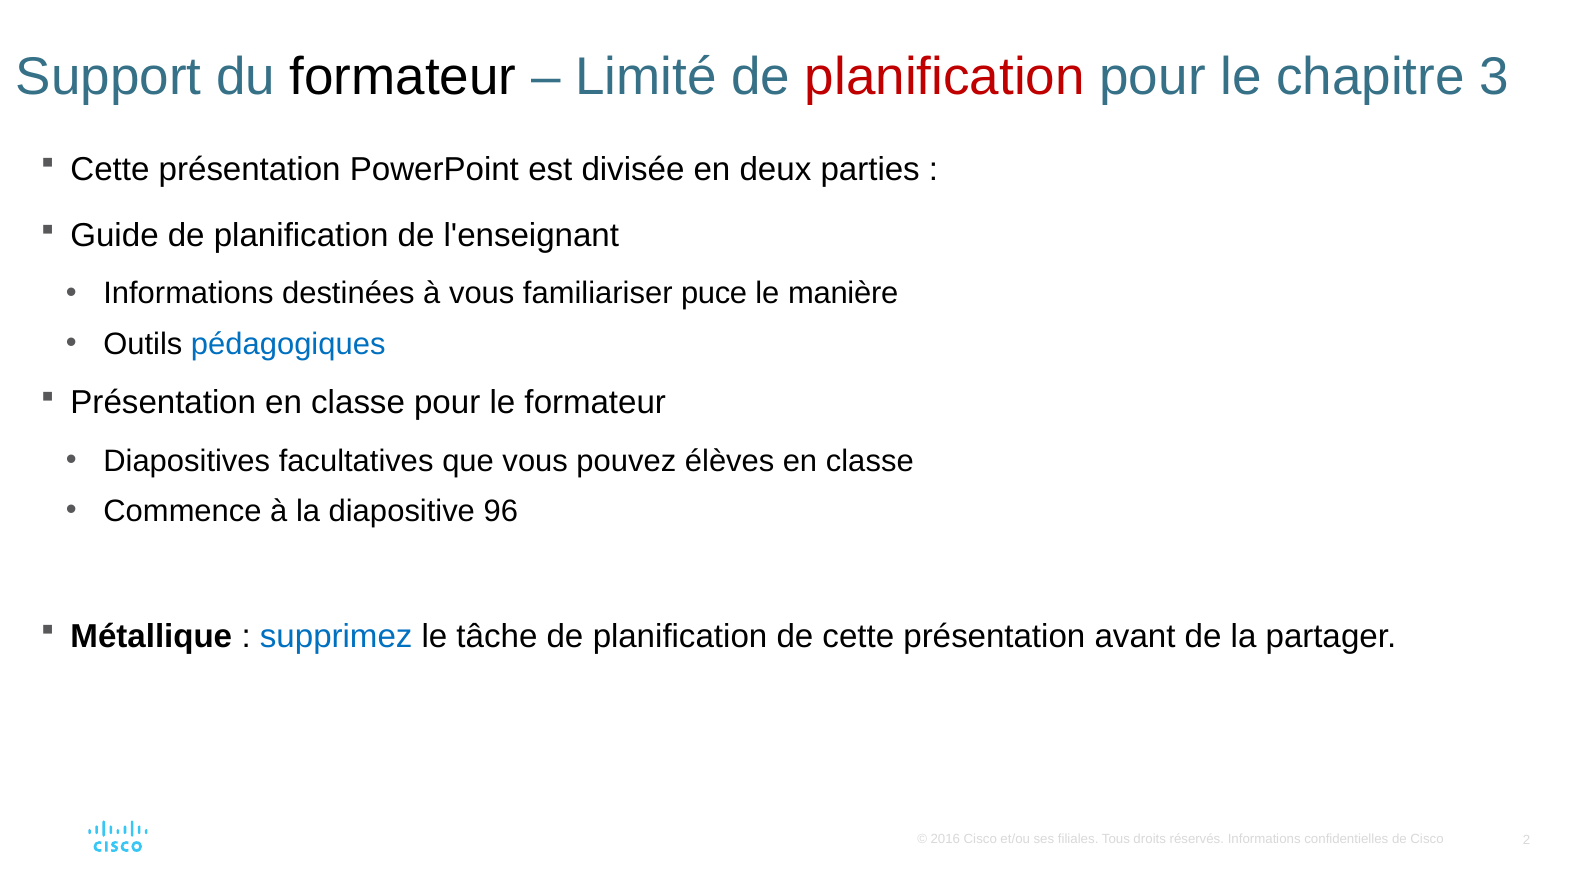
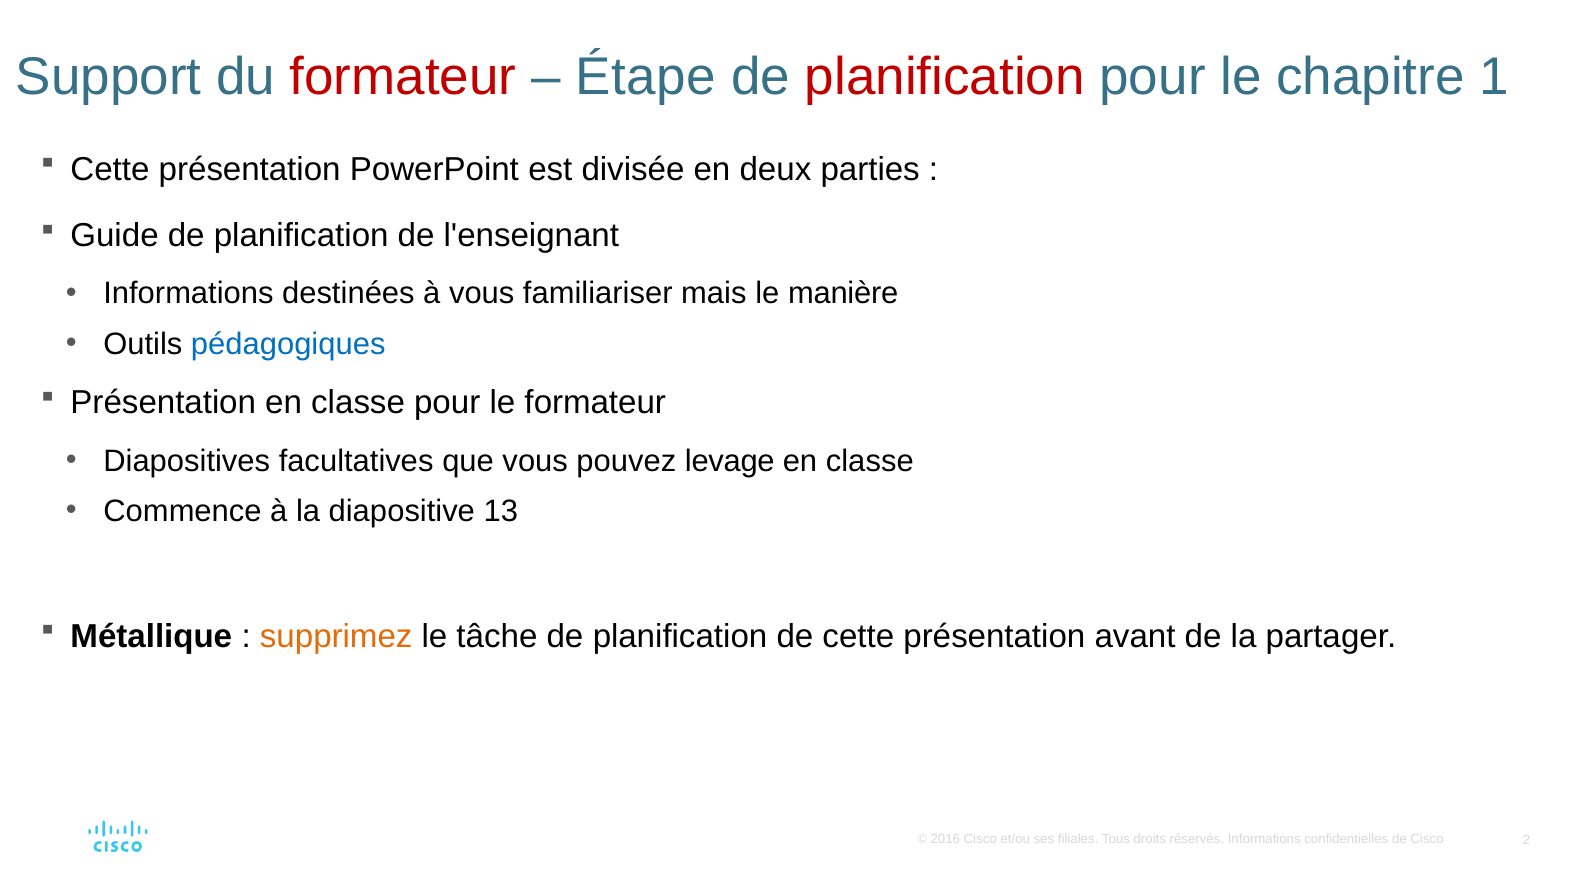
formateur at (403, 77) colour: black -> red
Limité: Limité -> Étape
3: 3 -> 1
puce: puce -> mais
élèves: élèves -> levage
96: 96 -> 13
supprimez colour: blue -> orange
